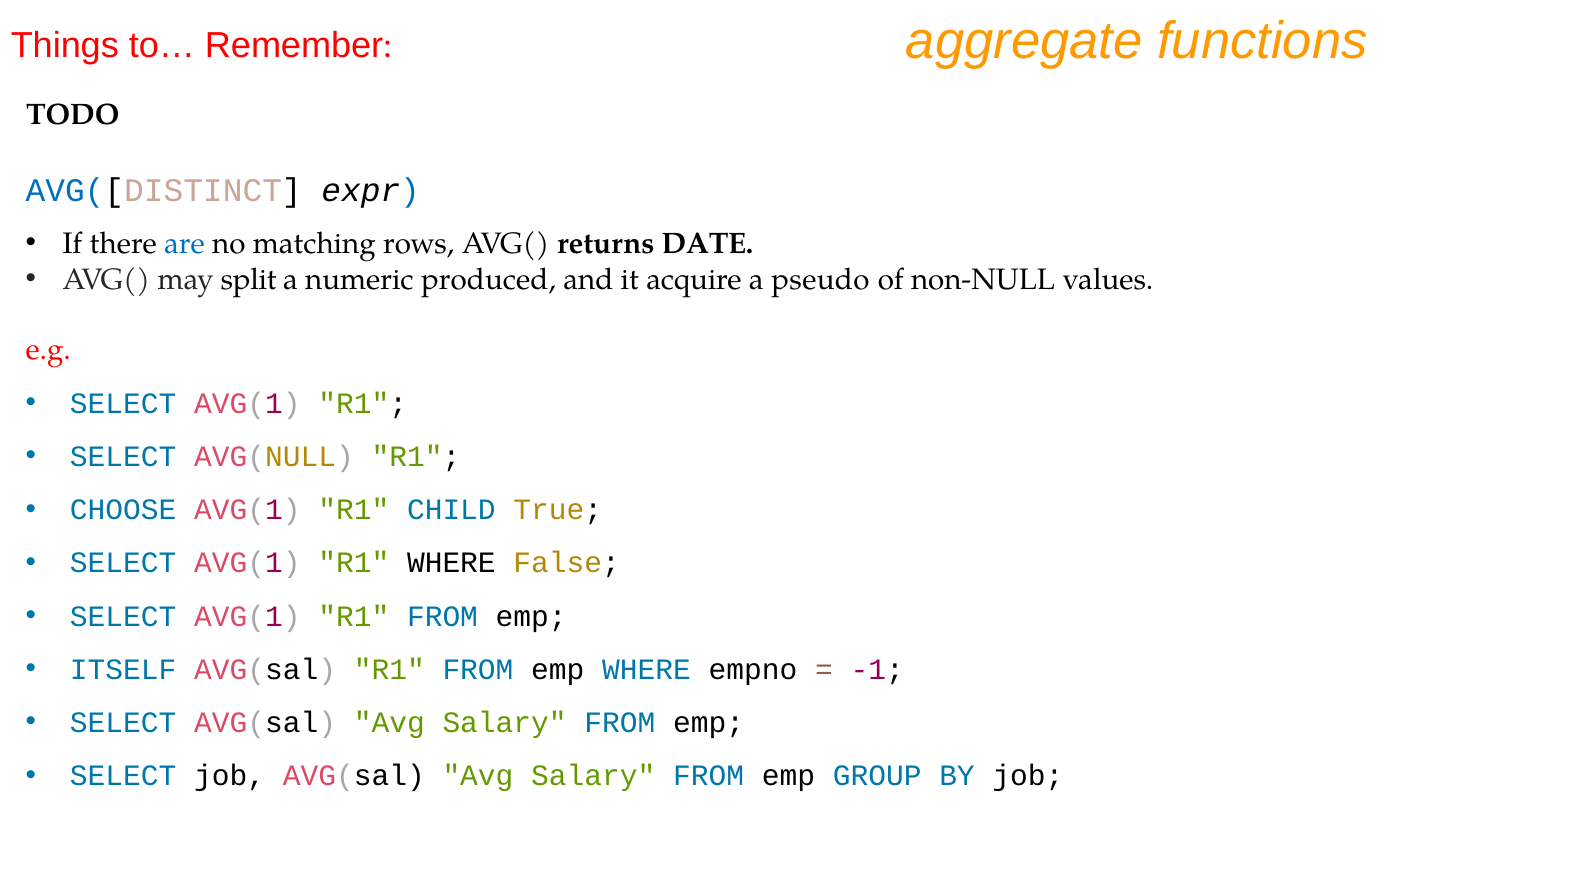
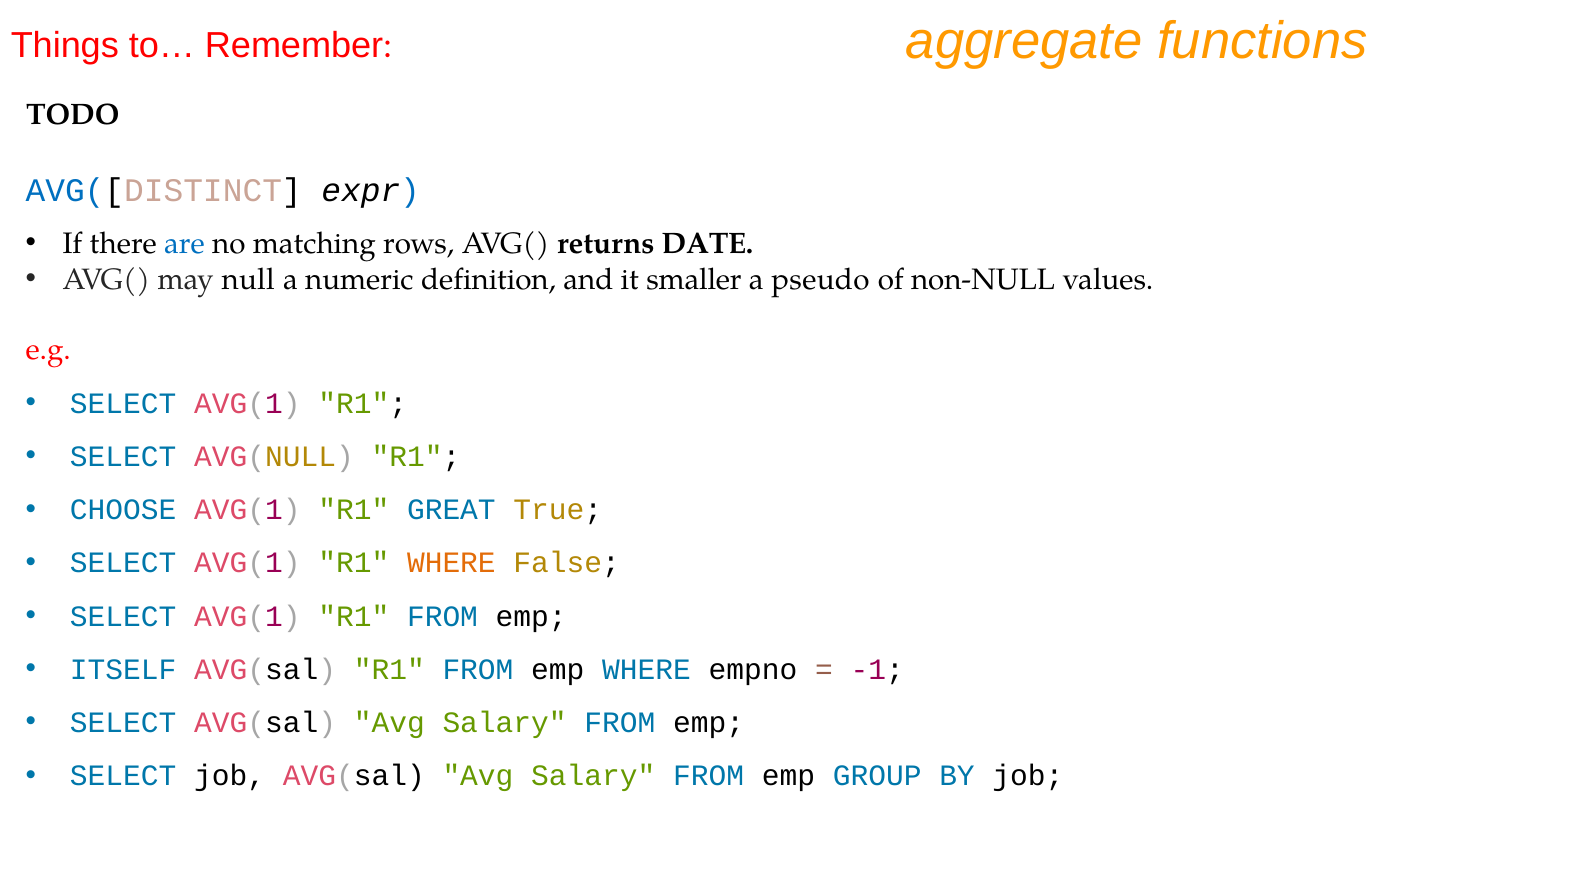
split: split -> null
produced: produced -> definition
acquire: acquire -> smaller
CHILD: CHILD -> GREAT
WHERE at (451, 563) colour: black -> orange
